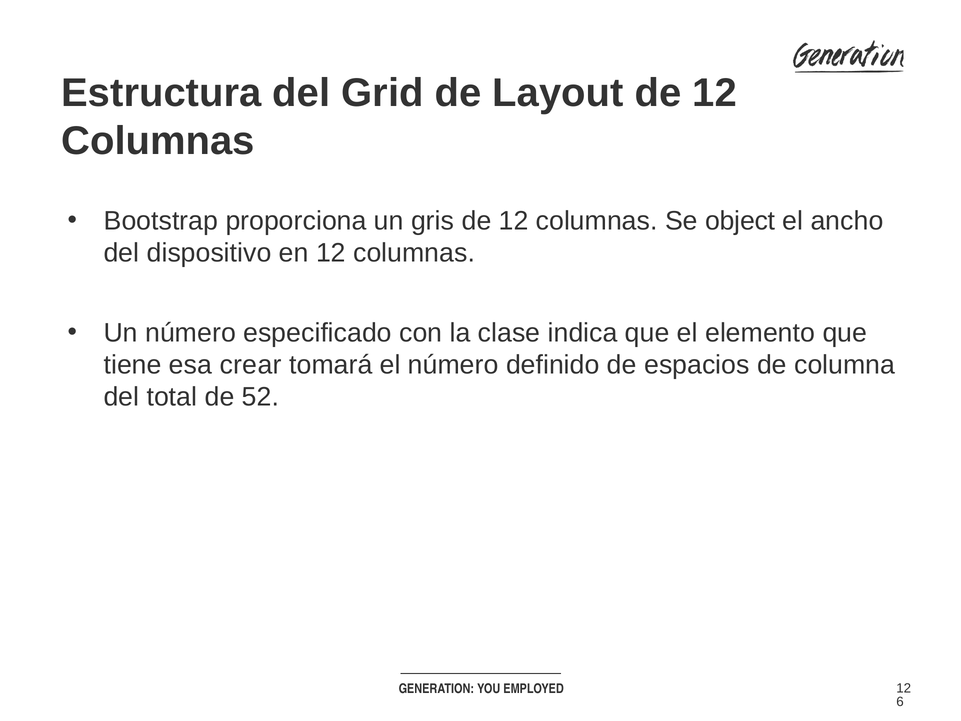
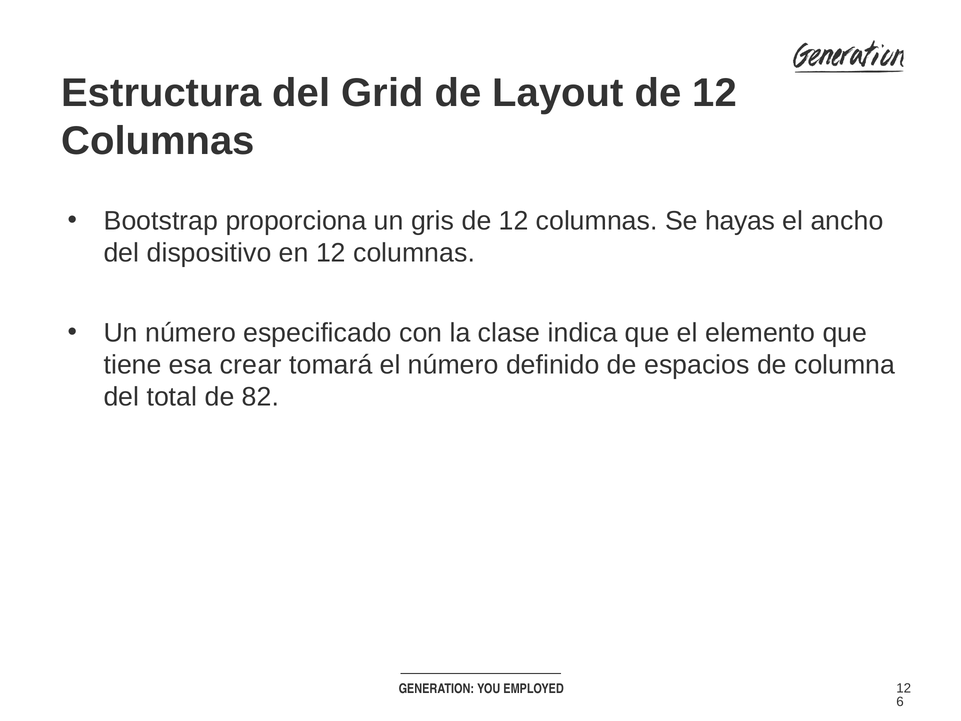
object: object -> hayas
52: 52 -> 82
